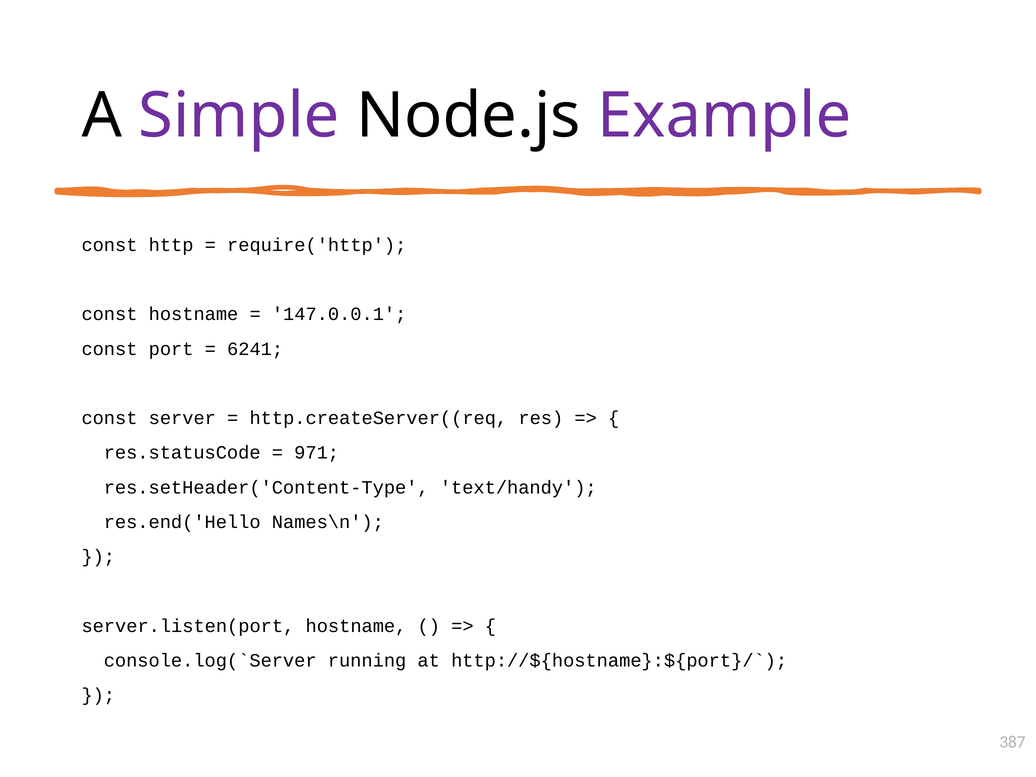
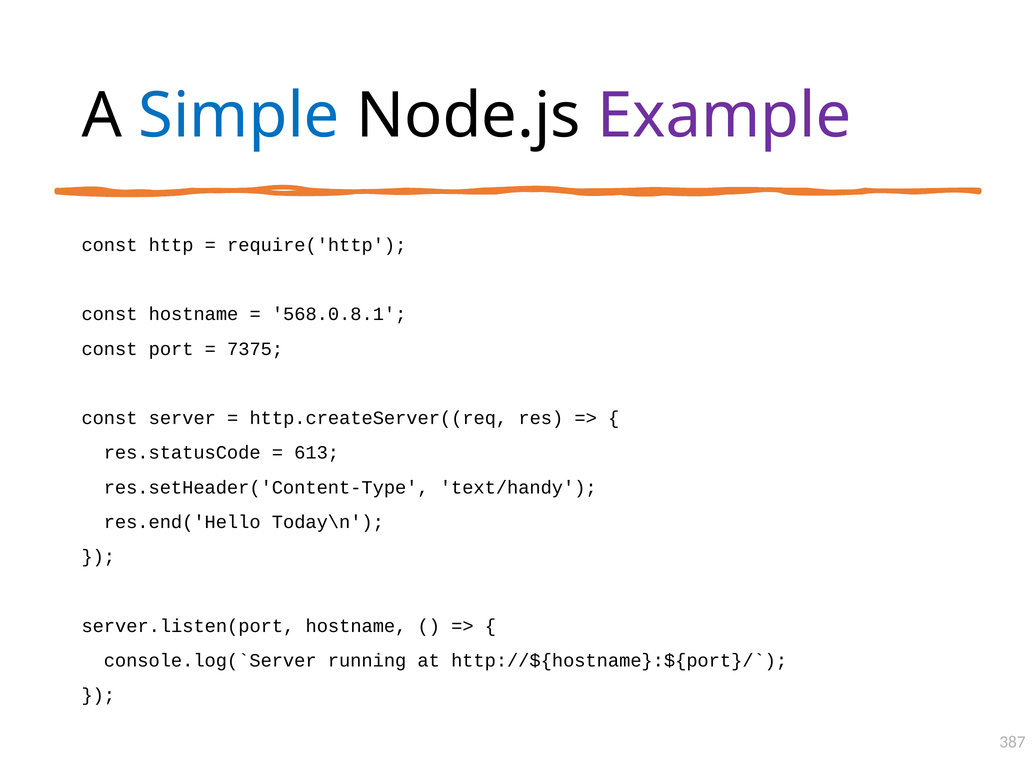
Simple colour: purple -> blue
147.0.0.1: 147.0.0.1 -> 568.0.8.1
6241: 6241 -> 7375
971: 971 -> 613
Names\n: Names\n -> Today\n
